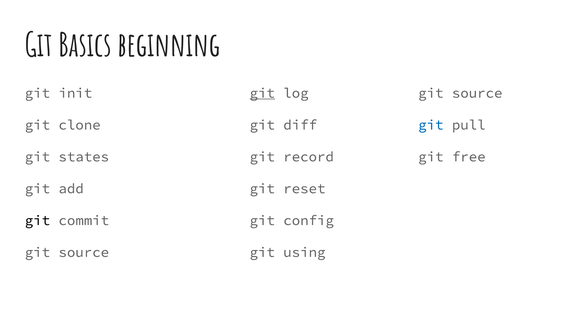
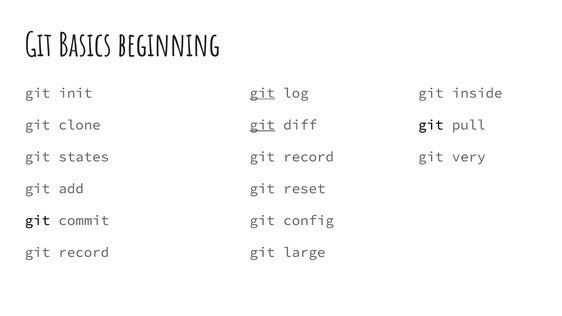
log git source: source -> inside
git at (262, 125) underline: none -> present
git at (431, 125) colour: blue -> black
free: free -> very
source at (84, 252): source -> record
using: using -> large
